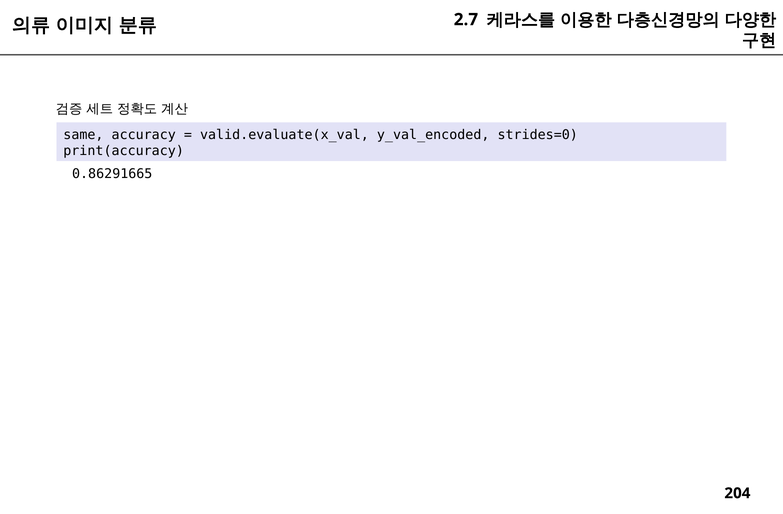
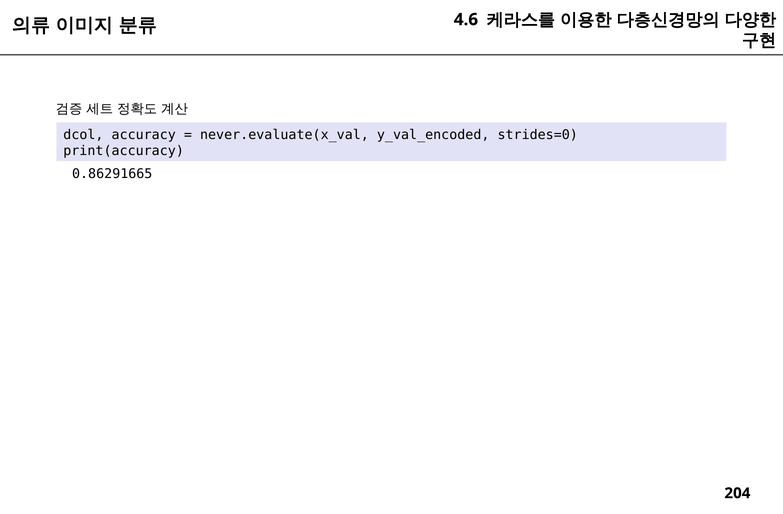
2.7: 2.7 -> 4.6
same: same -> dcol
valid.evaluate(x_val: valid.evaluate(x_val -> never.evaluate(x_val
